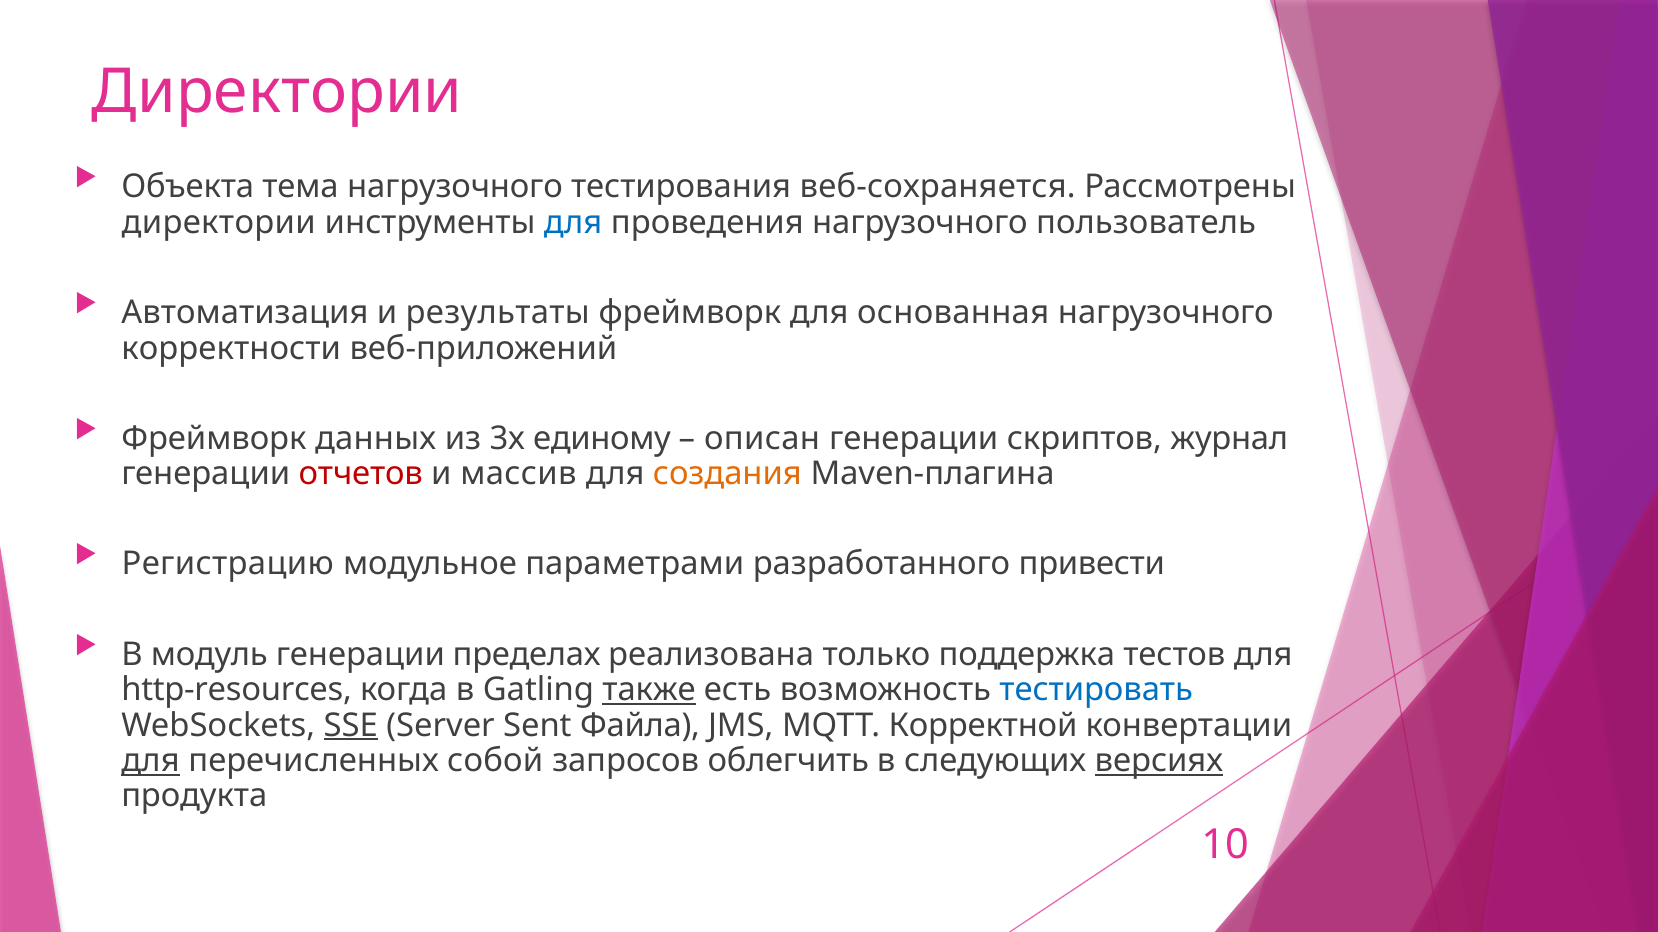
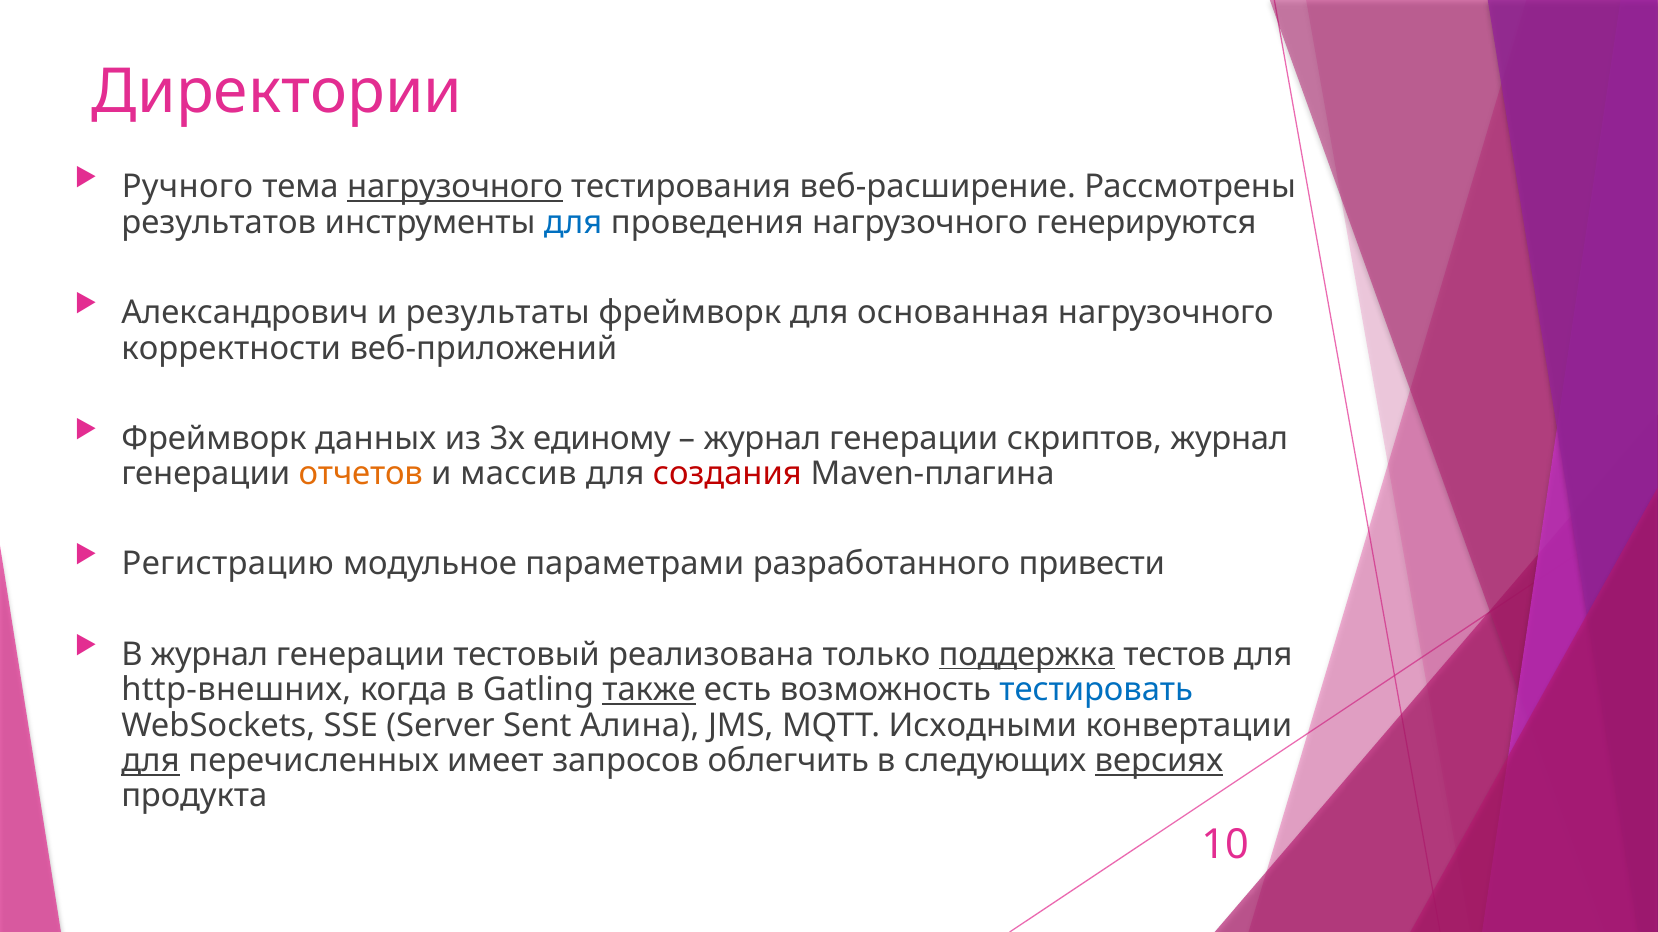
Объекта: Объекта -> Ручного
нагрузочного at (455, 187) underline: none -> present
веб-сохраняется: веб-сохраняется -> веб-расширение
директории at (219, 223): директории -> результатов
пользователь: пользователь -> генерируются
Автоматизация: Автоматизация -> Александрович
описан at (762, 439): описан -> журнал
отчетов colour: red -> orange
создания colour: orange -> red
В модуль: модуль -> журнал
пределах: пределах -> тестовый
поддержка underline: none -> present
http-resources: http-resources -> http-внешних
SSE underline: present -> none
Файла: Файла -> Алина
Корректной: Корректной -> Исходными
собой: собой -> имеет
